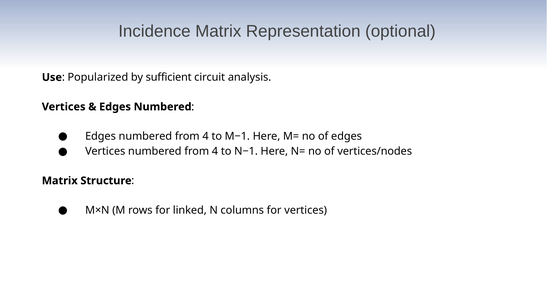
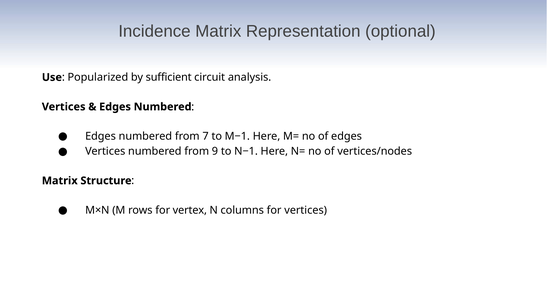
Edges numbered from 4: 4 -> 7
Vertices numbered from 4: 4 -> 9
linked: linked -> vertex
